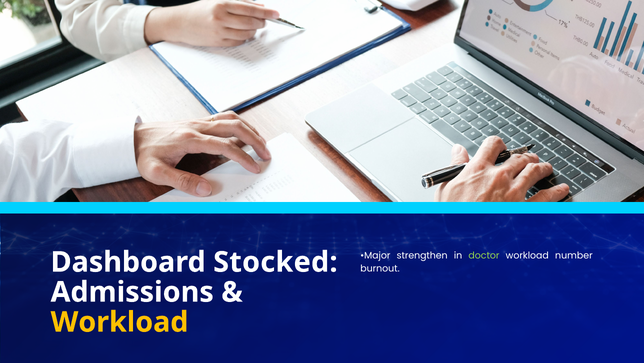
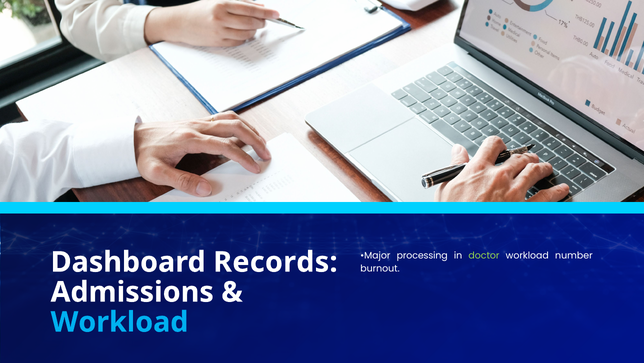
strengthen: strengthen -> processing
Stocked: Stocked -> Records
Workload at (120, 322) colour: yellow -> light blue
